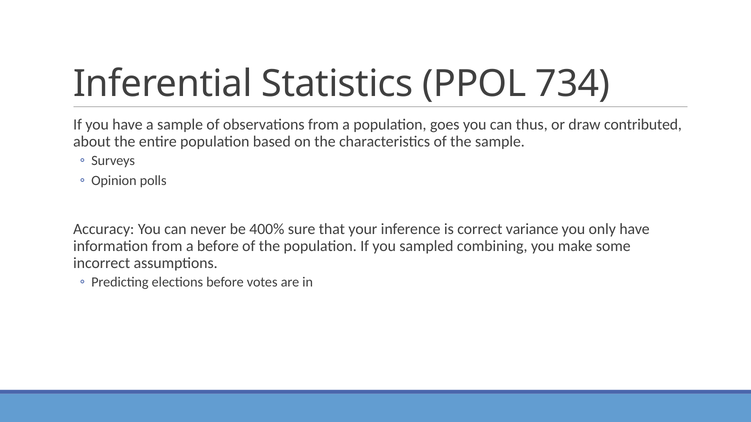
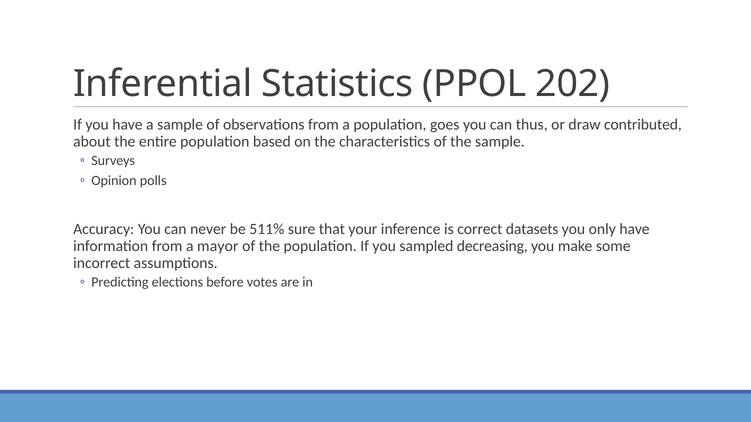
734: 734 -> 202
400%: 400% -> 511%
variance: variance -> datasets
a before: before -> mayor
combining: combining -> decreasing
